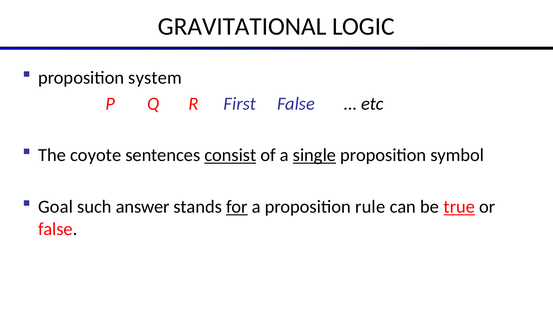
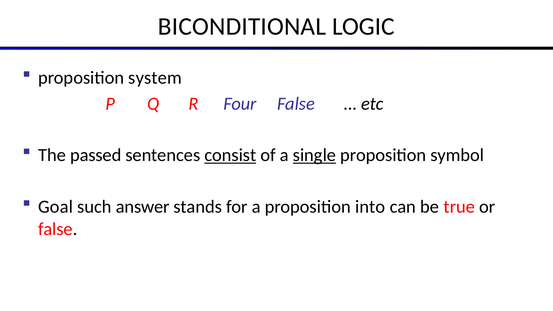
GRAVITATIONAL: GRAVITATIONAL -> BICONDITIONAL
First: First -> Four
coyote: coyote -> passed
for underline: present -> none
rule: rule -> into
true underline: present -> none
